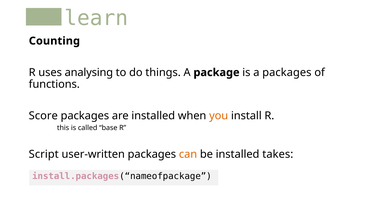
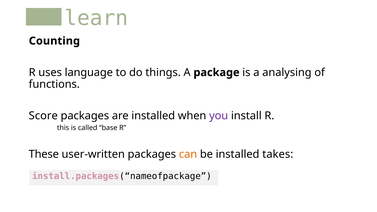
analysing: analysing -> language
a packages: packages -> analysing
you colour: orange -> purple
Script: Script -> These
